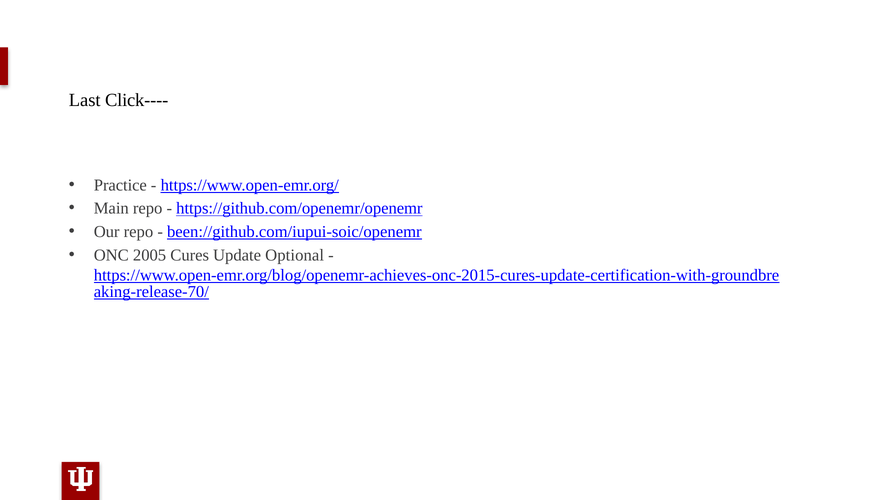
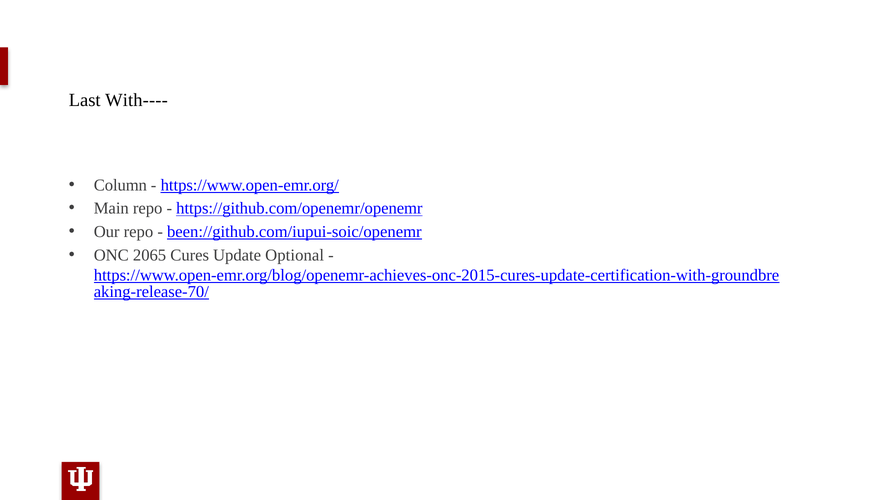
Click----: Click---- -> With----
Practice: Practice -> Column
2005: 2005 -> 2065
